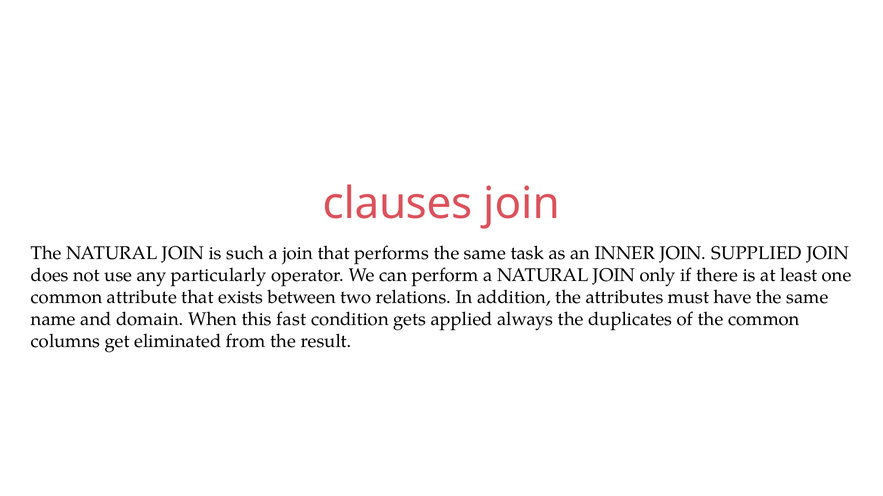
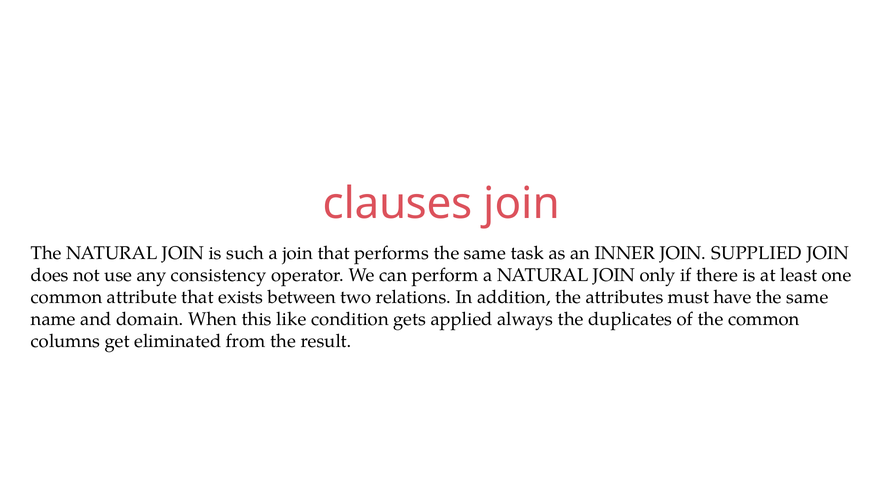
particularly: particularly -> consistency
fast: fast -> like
